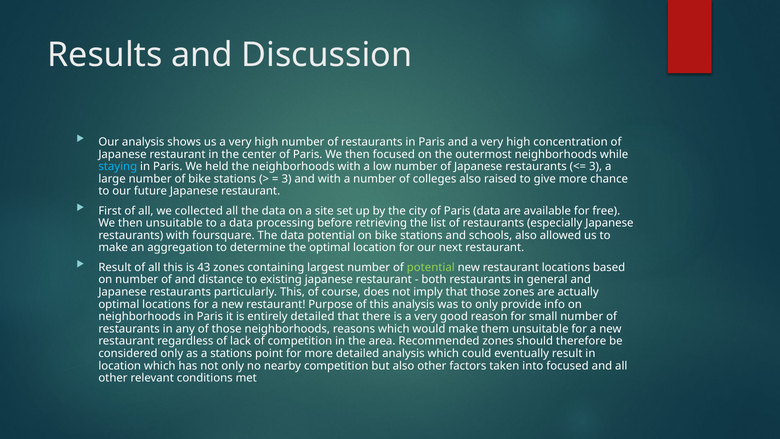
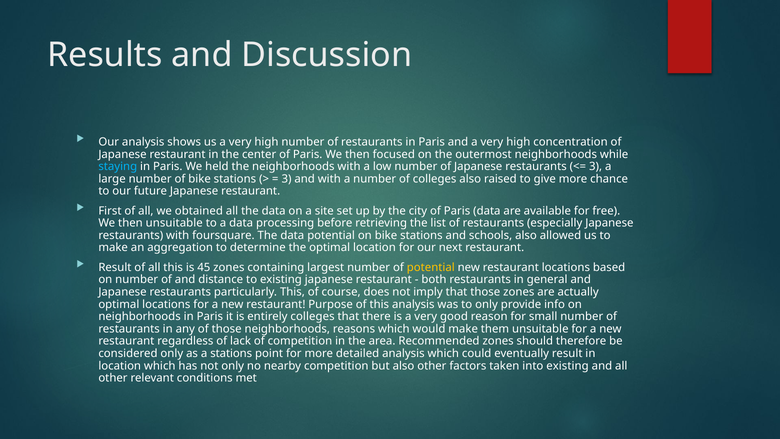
collected: collected -> obtained
43: 43 -> 45
potential at (431, 267) colour: light green -> yellow
entirely detailed: detailed -> colleges
into focused: focused -> existing
